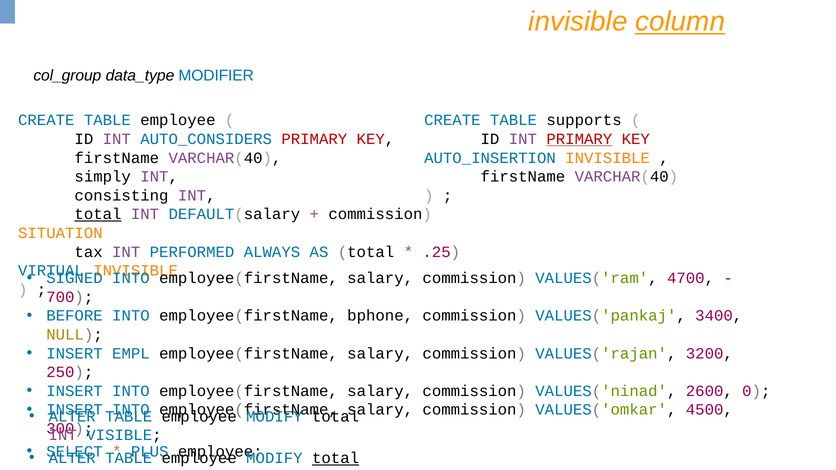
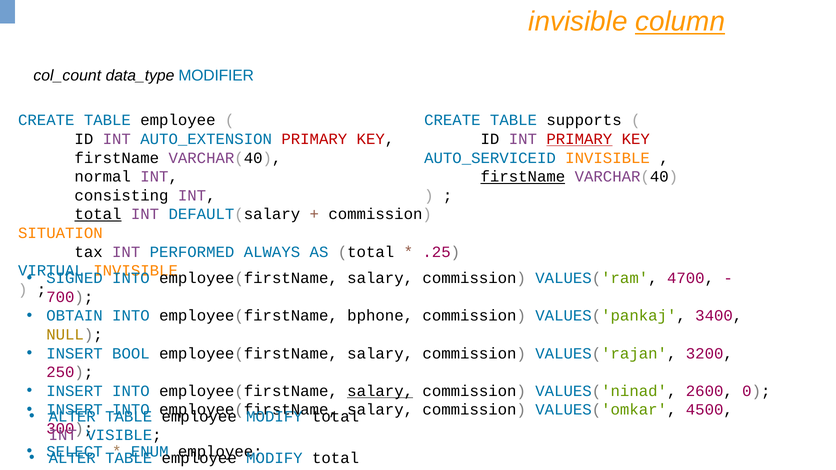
col_group: col_group -> col_count
AUTO_CONSIDERS: AUTO_CONSIDERS -> AUTO_EXTENSION
AUTO_INSERTION: AUTO_INSERTION -> AUTO_SERVICEID
simply: simply -> normal
firstName at (523, 177) underline: none -> present
BEFORE: BEFORE -> OBTAIN
EMPL: EMPL -> BOOL
salary at (380, 391) underline: none -> present
PLUS: PLUS -> ENUM
total at (336, 458) underline: present -> none
